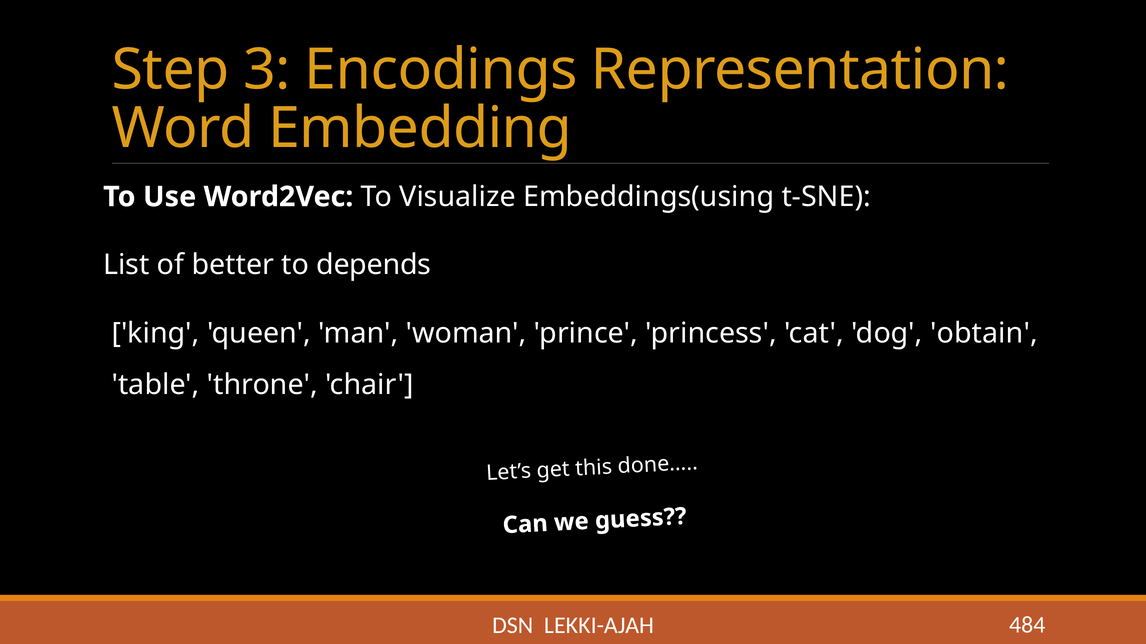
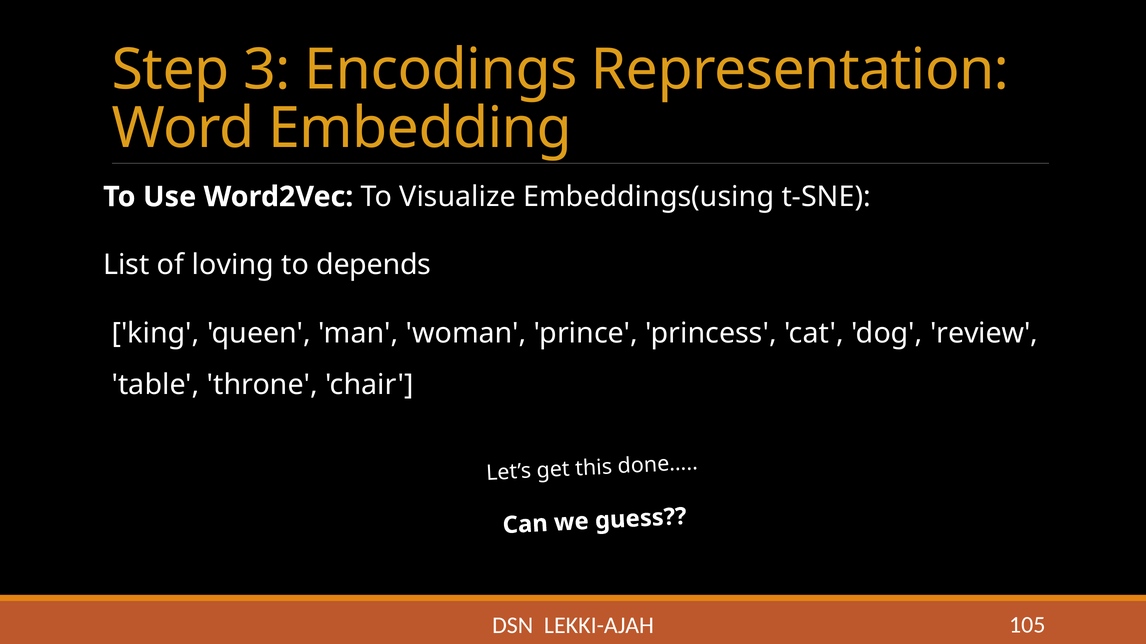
better: better -> loving
obtain: obtain -> review
484: 484 -> 105
